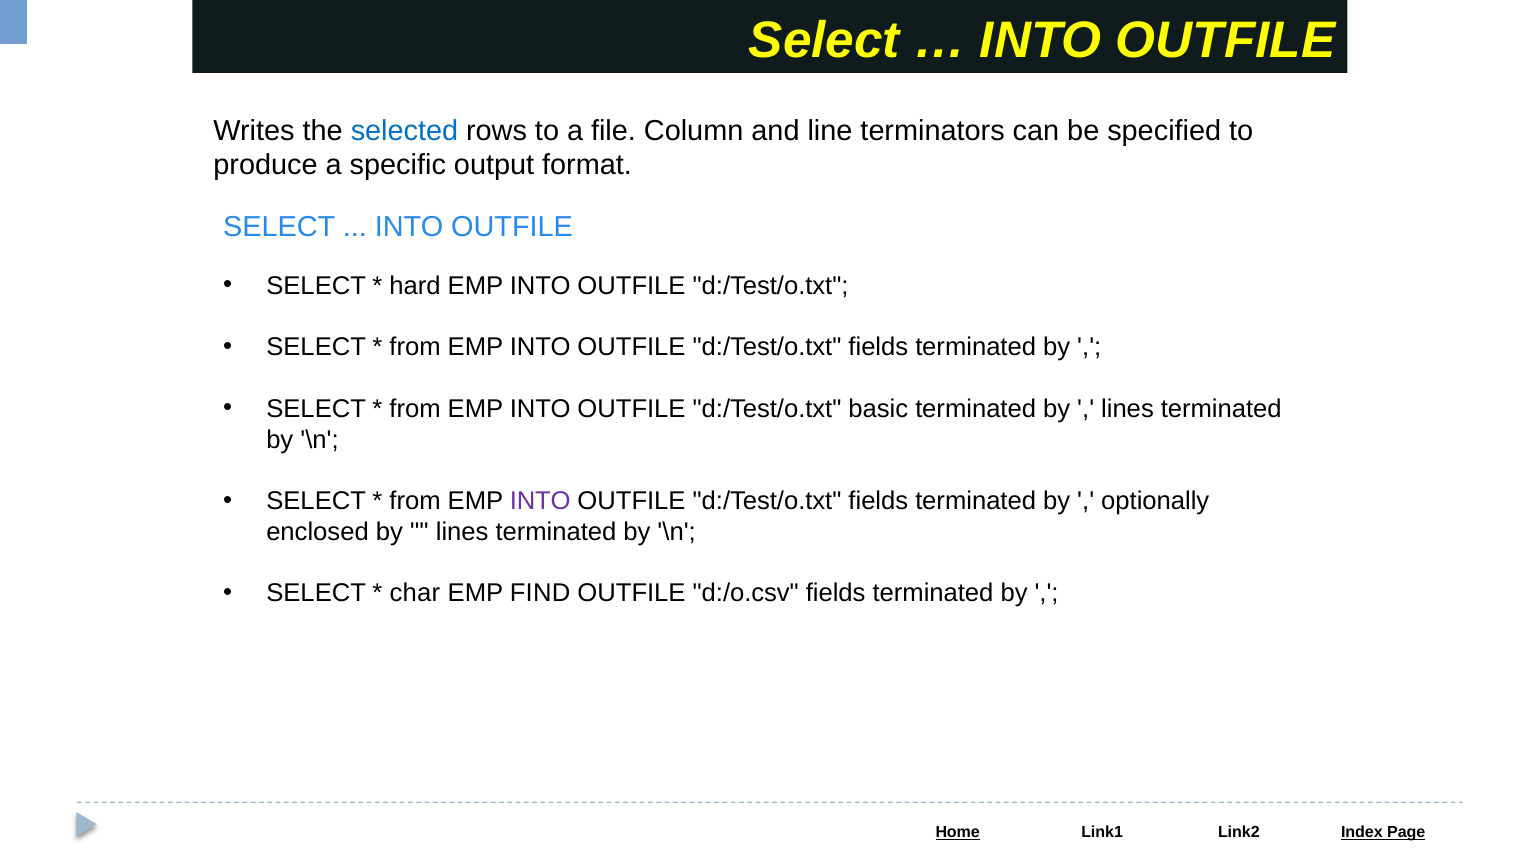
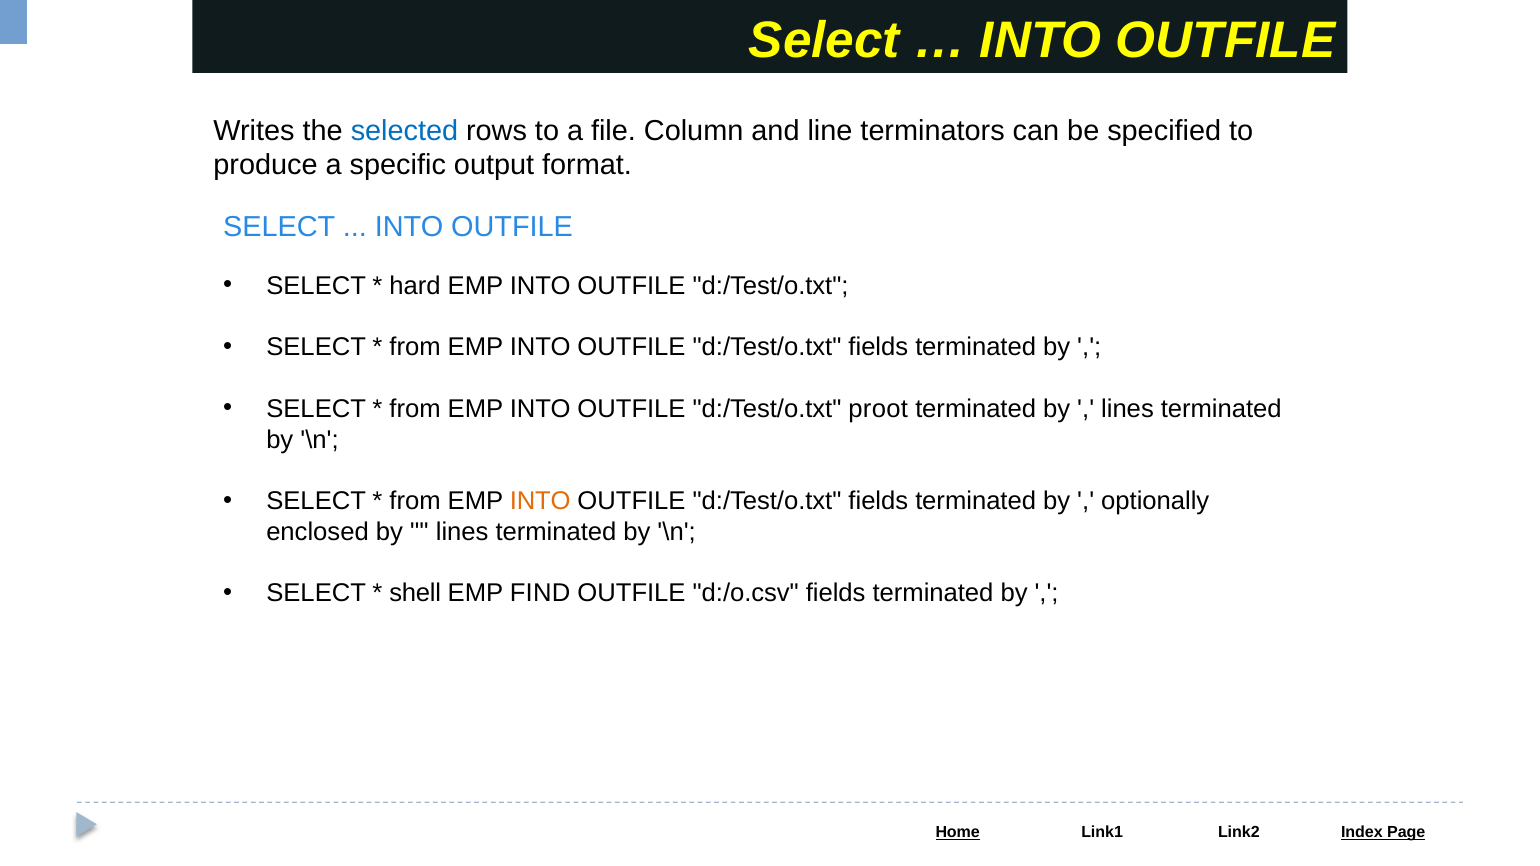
basic: basic -> proot
INTO at (540, 501) colour: purple -> orange
char: char -> shell
